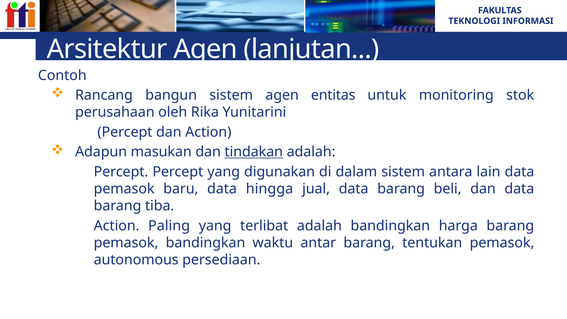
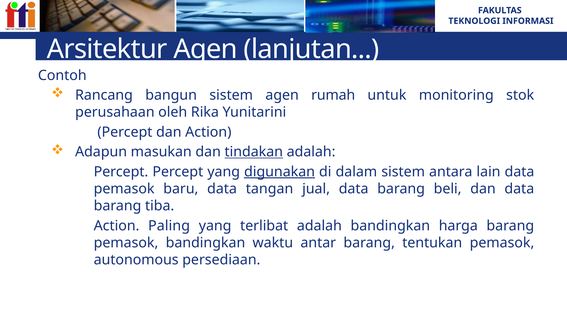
entitas: entitas -> rumah
digunakan underline: none -> present
hingga: hingga -> tangan
